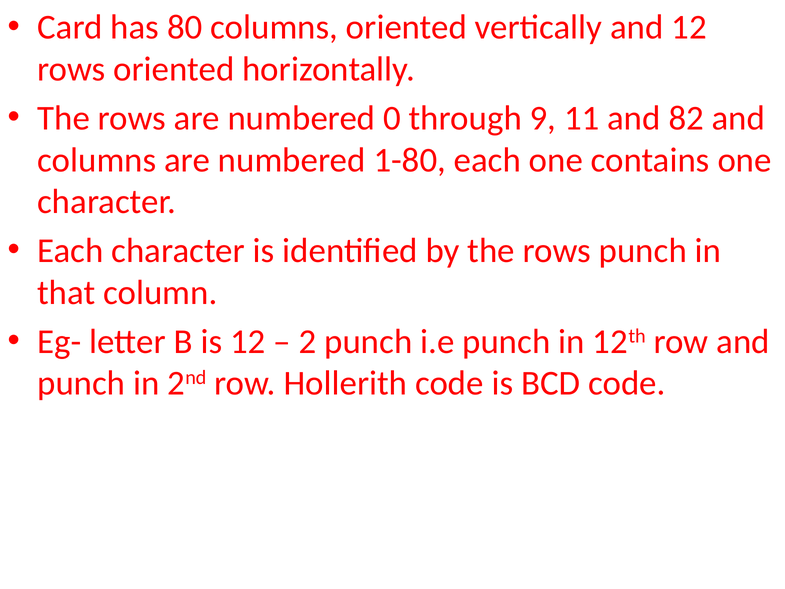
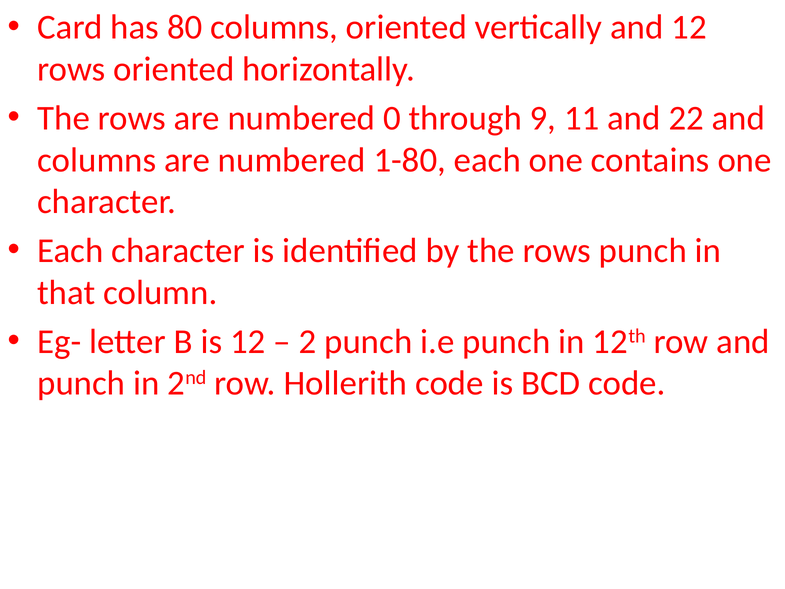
82: 82 -> 22
